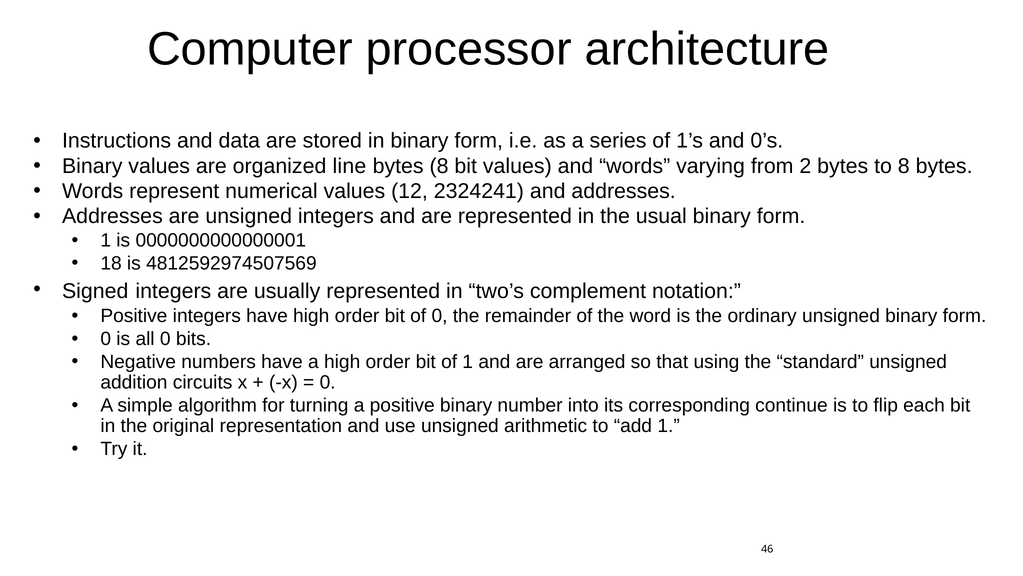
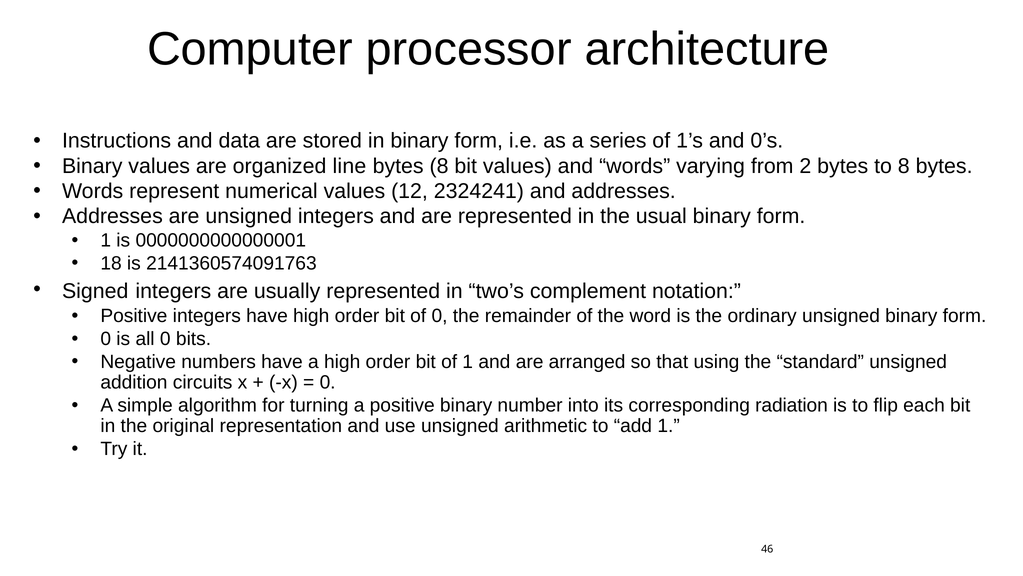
4812592974507569: 4812592974507569 -> 2141360574091763
continue: continue -> radiation
